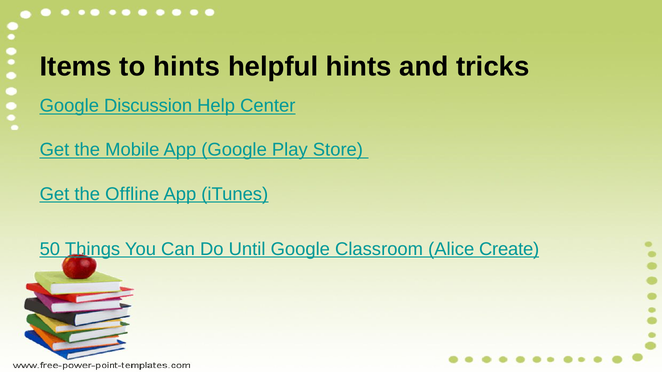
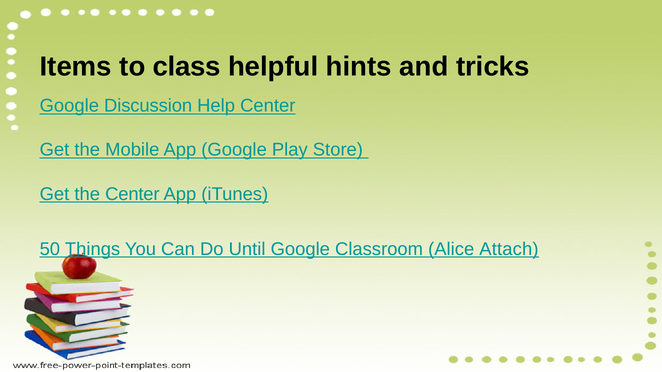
to hints: hints -> class
the Offline: Offline -> Center
Create: Create -> Attach
